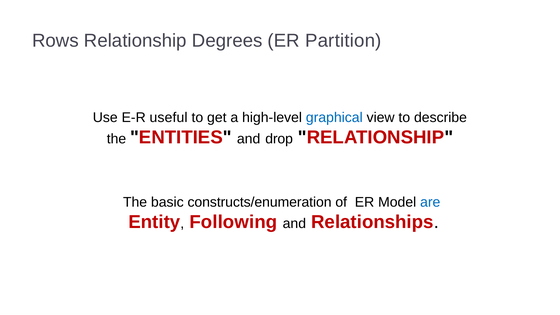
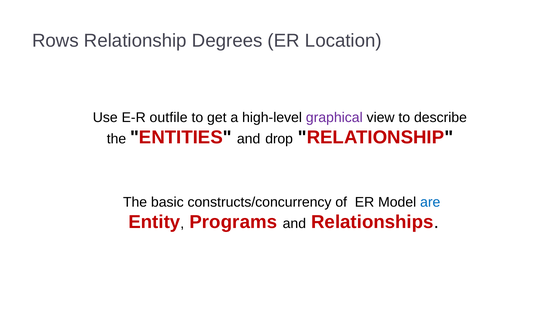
Partition: Partition -> Location
useful: useful -> outfile
graphical colour: blue -> purple
constructs/enumeration: constructs/enumeration -> constructs/concurrency
Following: Following -> Programs
